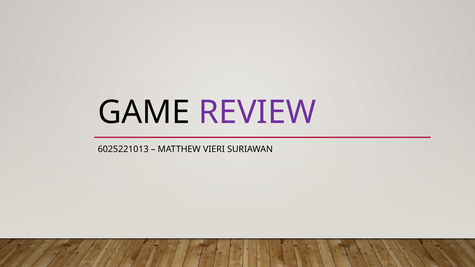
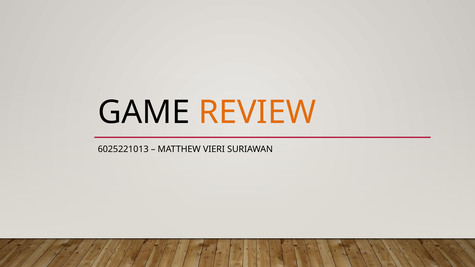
REVIEW colour: purple -> orange
